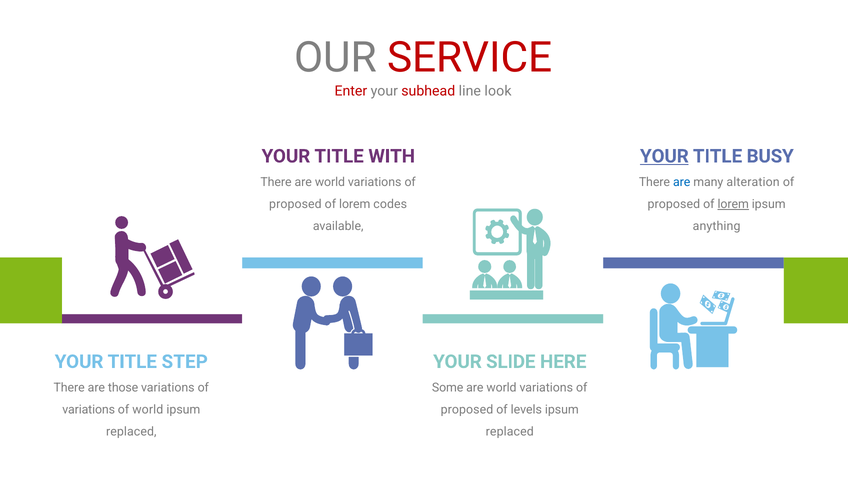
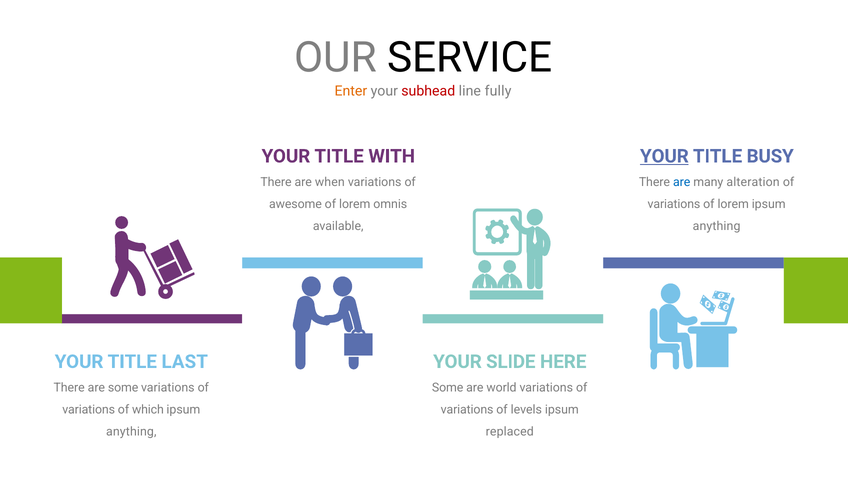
SERVICE colour: red -> black
Enter colour: red -> orange
look: look -> fully
There are world: world -> when
proposed at (295, 204): proposed -> awesome
codes: codes -> omnis
proposed at (674, 204): proposed -> variations
lorem at (733, 204) underline: present -> none
STEP: STEP -> LAST
are those: those -> some
of world: world -> which
proposed at (467, 410): proposed -> variations
replaced at (131, 432): replaced -> anything
